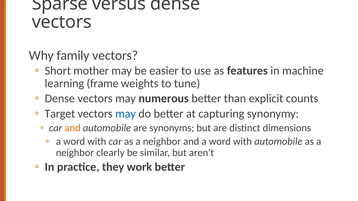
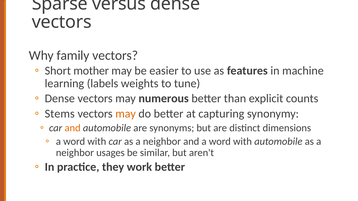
frame: frame -> labels
Target: Target -> Stems
may at (126, 114) colour: blue -> orange
clearly: clearly -> usages
